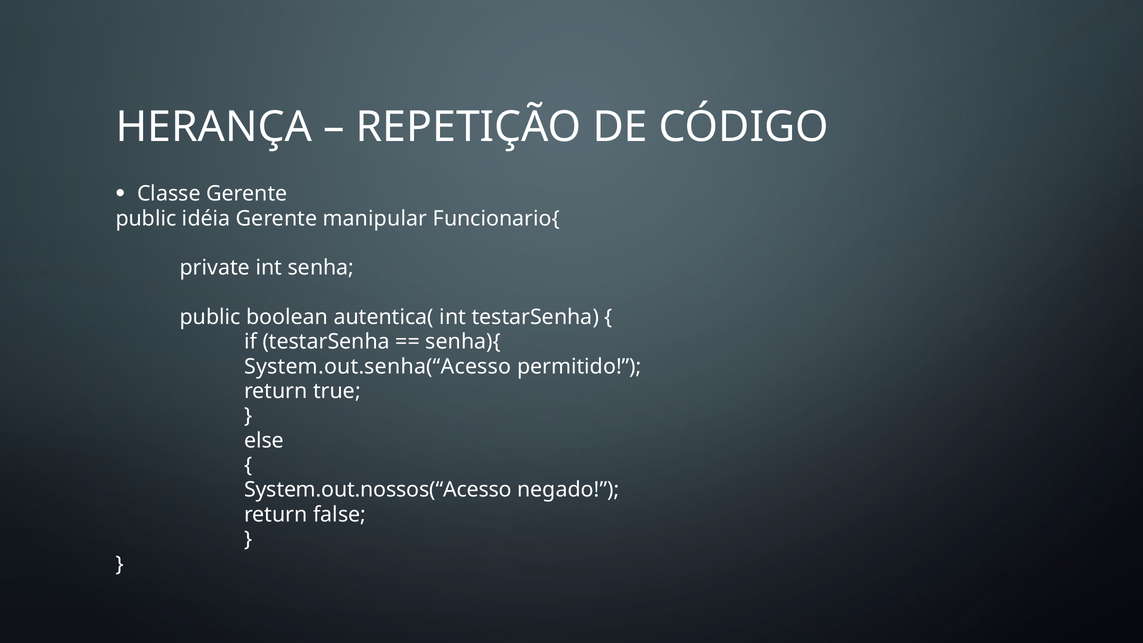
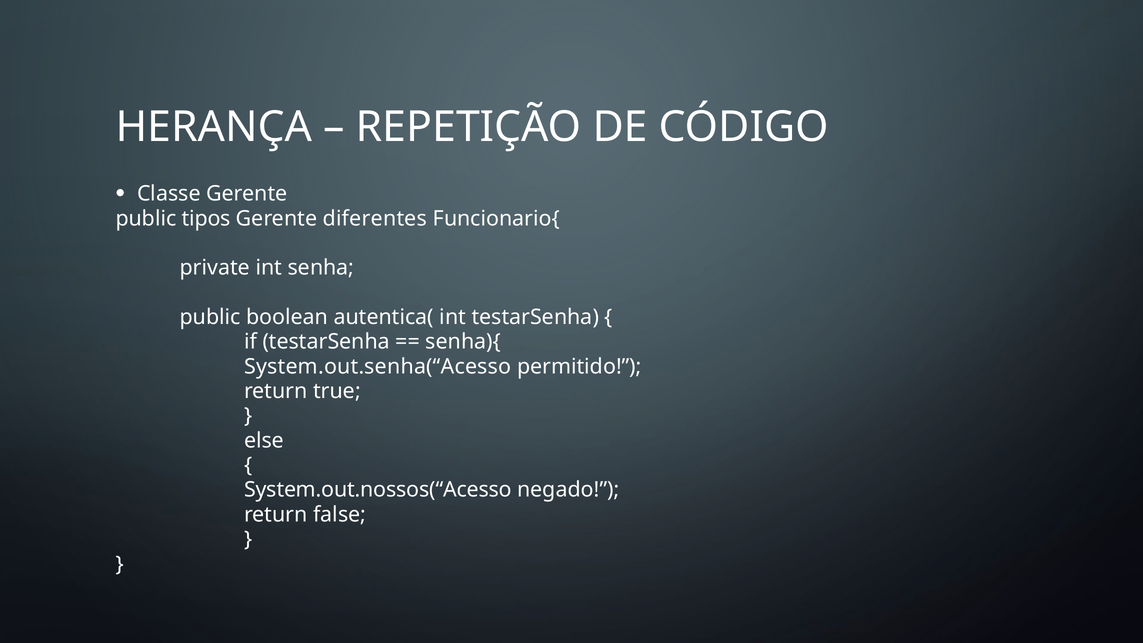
idéia: idéia -> tipos
manipular: manipular -> diferentes
